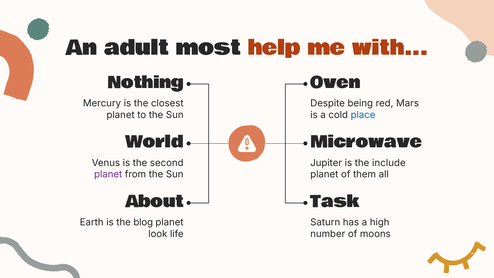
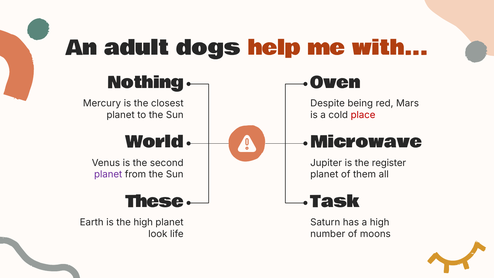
most: most -> dogs
place colour: blue -> red
include: include -> register
About: About -> These
the blog: blog -> high
